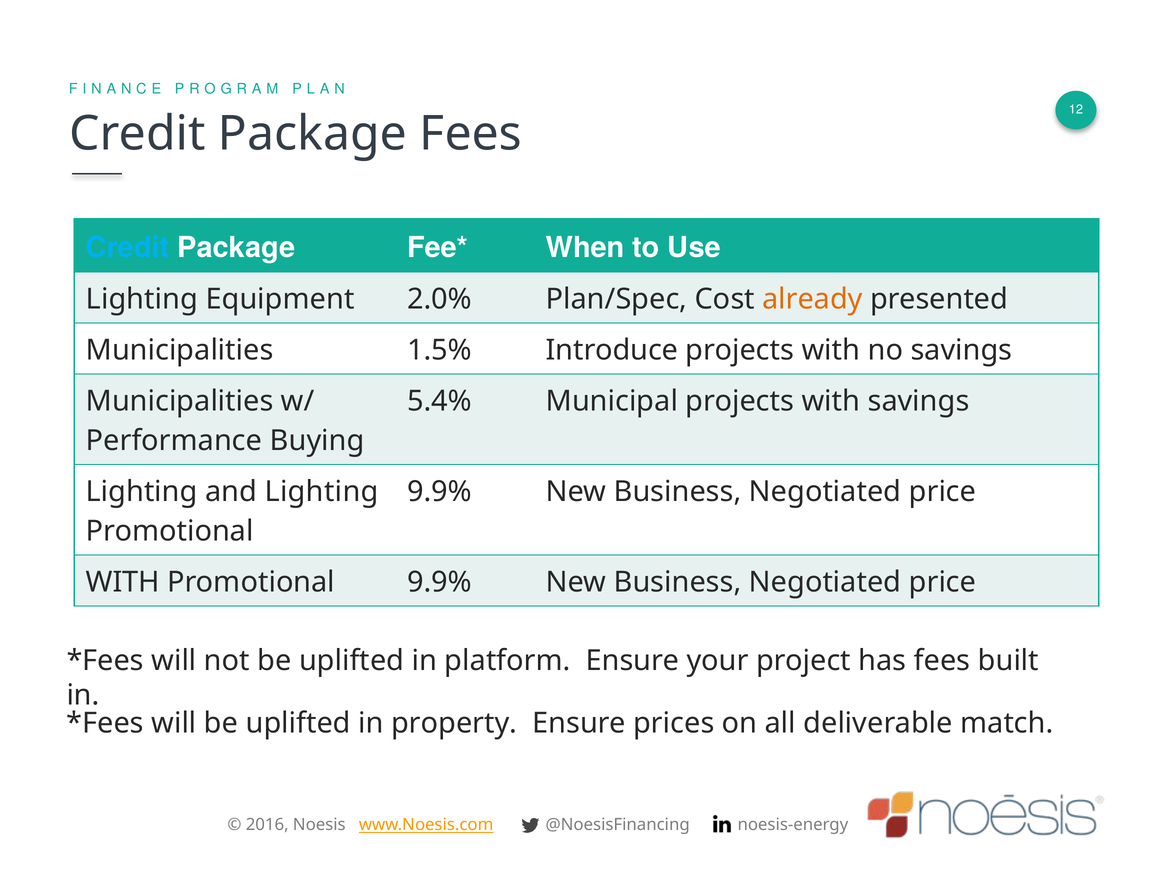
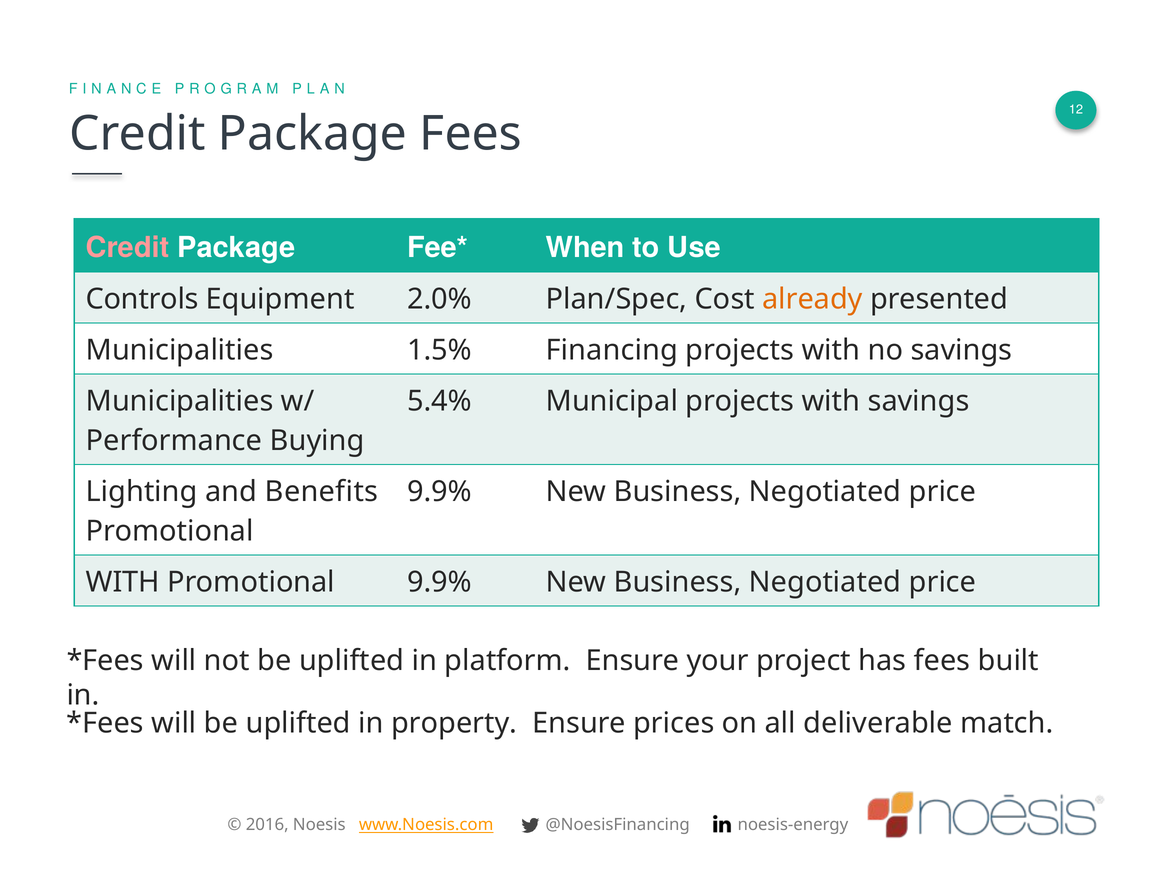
Credit at (128, 248) colour: light blue -> pink
Lighting at (142, 299): Lighting -> Controls
Introduce: Introduce -> Financing
and Lighting: Lighting -> Benefits
